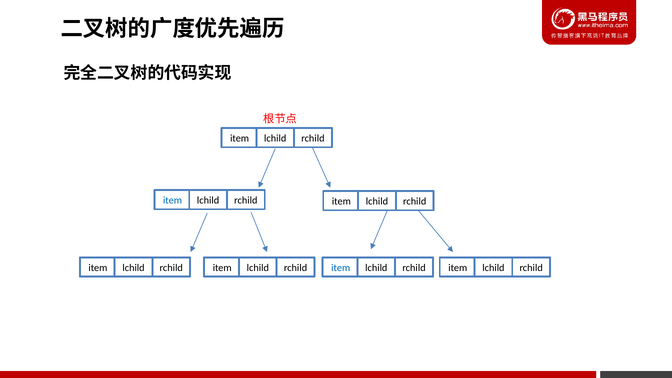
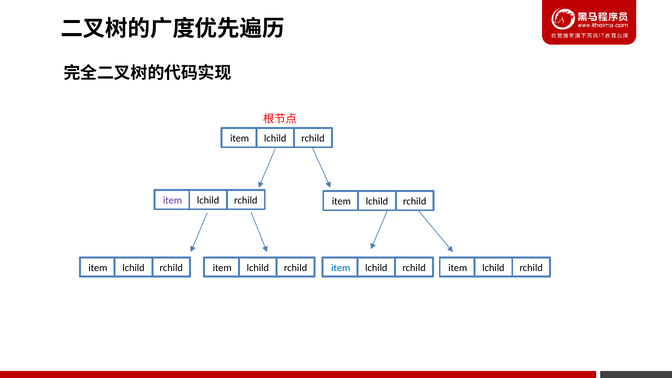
item at (173, 200) colour: blue -> purple
